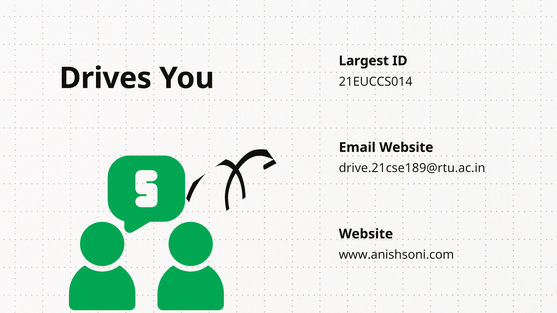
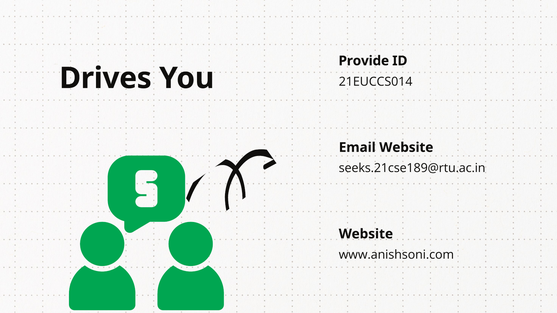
Largest: Largest -> Provide
drive.21cse189@rtu.ac.in: drive.21cse189@rtu.ac.in -> seeks.21cse189@rtu.ac.in
